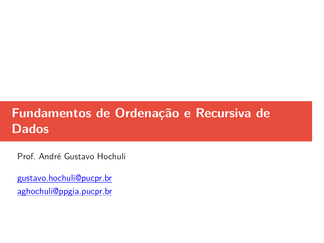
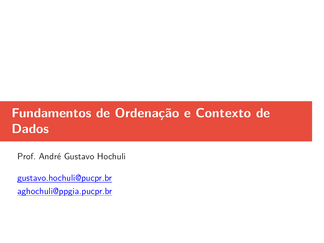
Recursiva: Recursiva -> Contexto
